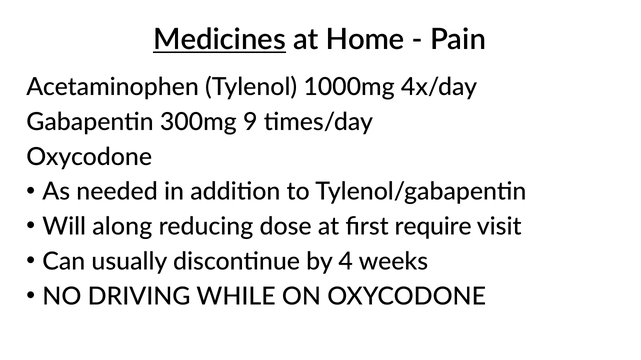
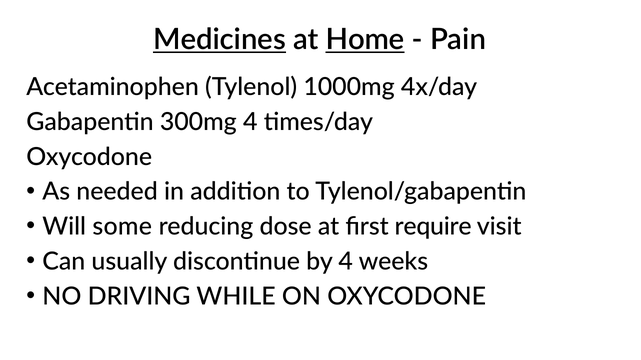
Home underline: none -> present
300mg 9: 9 -> 4
along: along -> some
